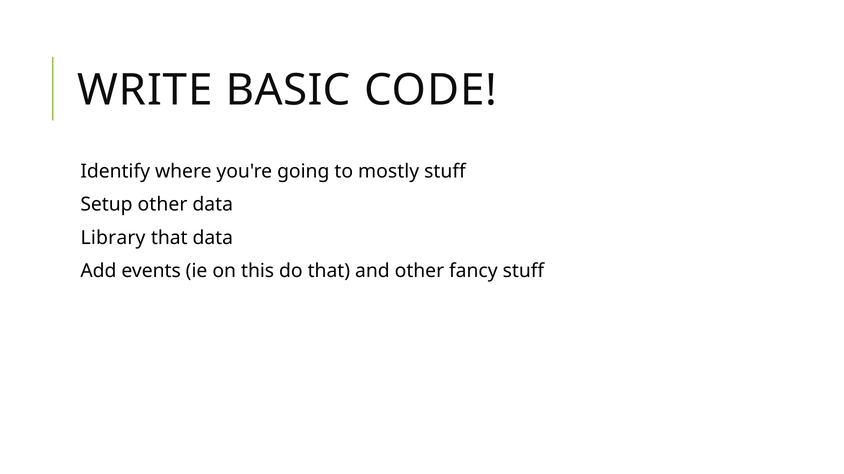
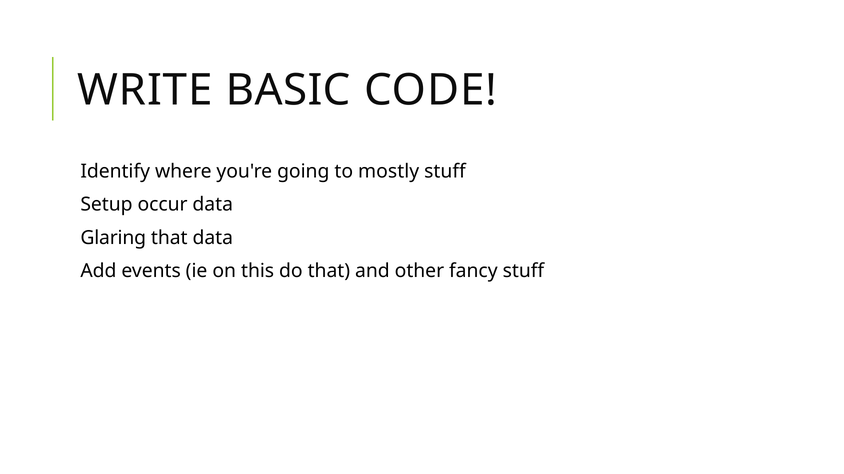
Setup other: other -> occur
Library: Library -> Glaring
